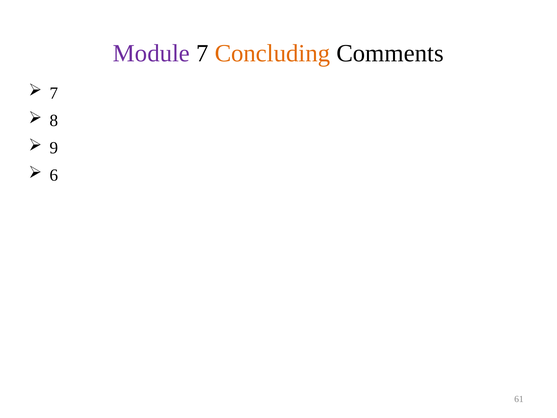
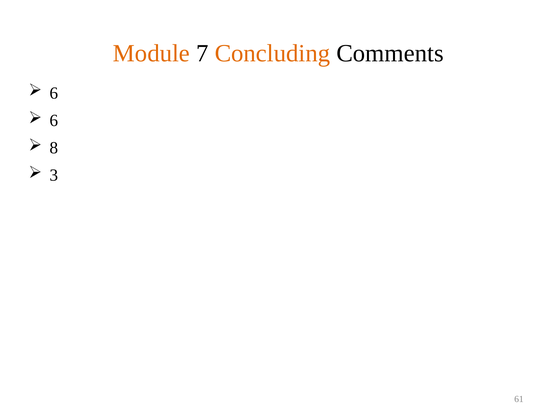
Module colour: purple -> orange
7 at (54, 93): 7 -> 6
8 at (54, 120): 8 -> 6
9: 9 -> 8
6: 6 -> 3
